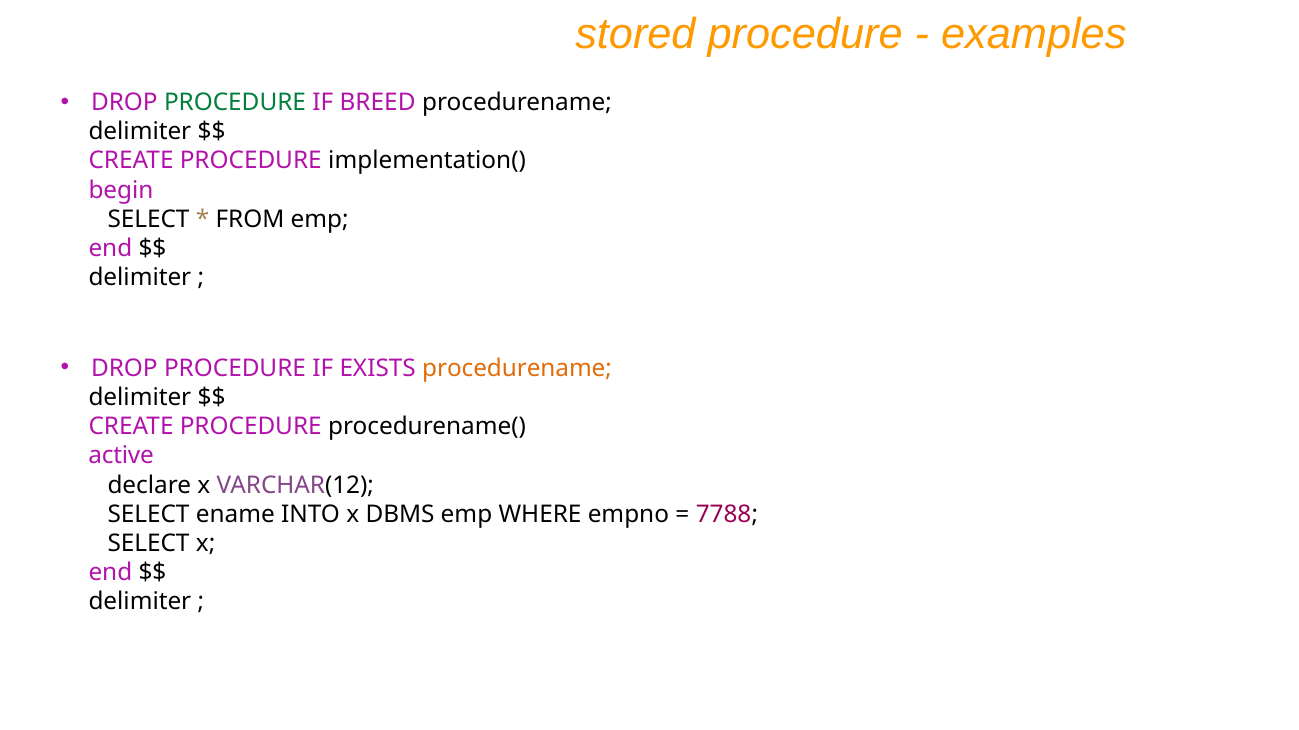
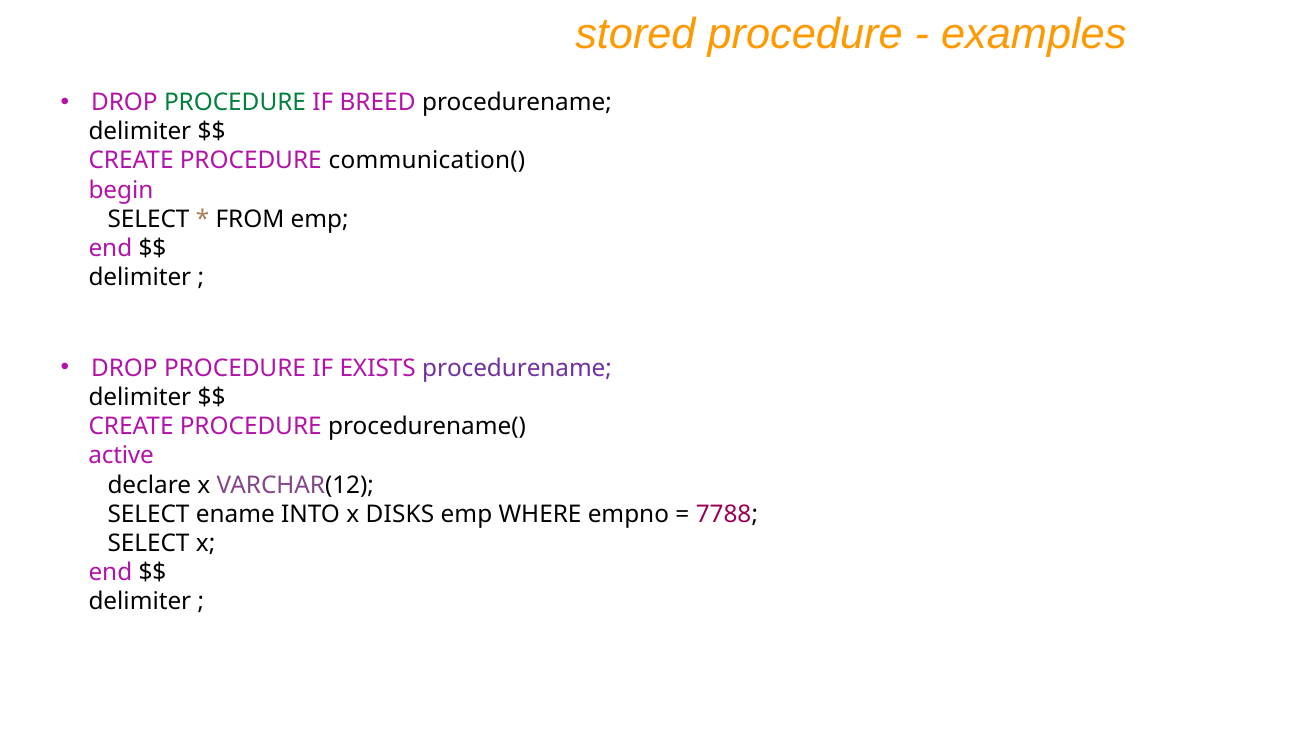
implementation(: implementation( -> communication(
procedurename at (517, 369) colour: orange -> purple
DBMS: DBMS -> DISKS
